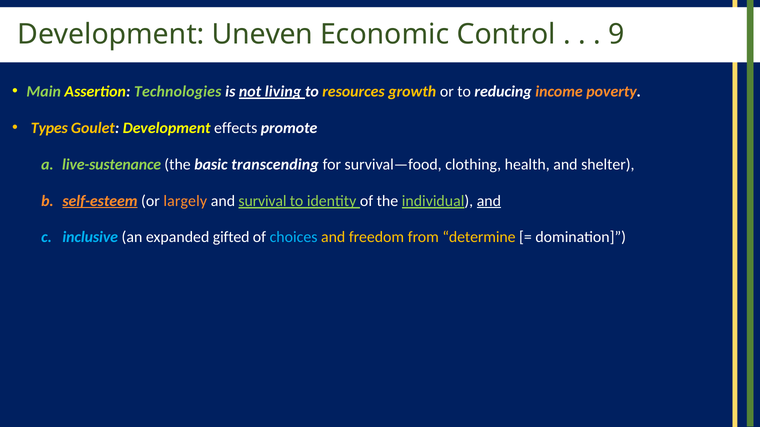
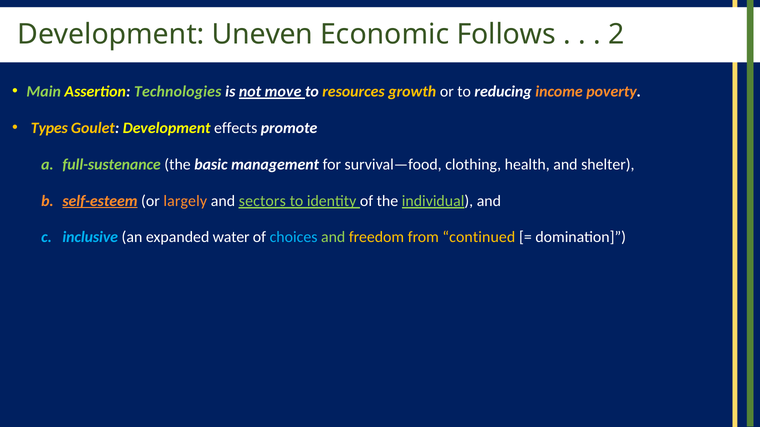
Control: Control -> Follows
9: 9 -> 2
living: living -> move
live-sustenance: live-sustenance -> full-sustenance
transcending: transcending -> management
survival: survival -> sectors
and at (489, 201) underline: present -> none
gifted: gifted -> water
and at (333, 238) colour: yellow -> light green
determine: determine -> continued
